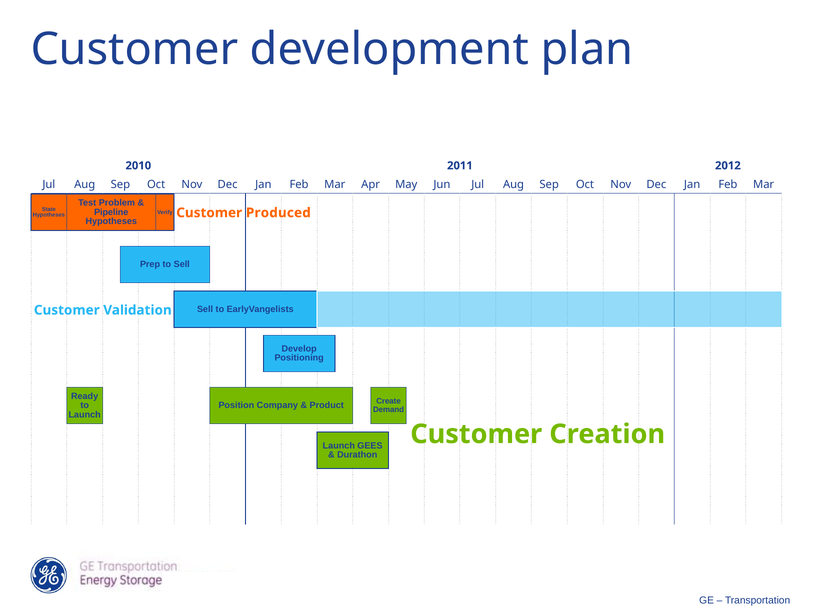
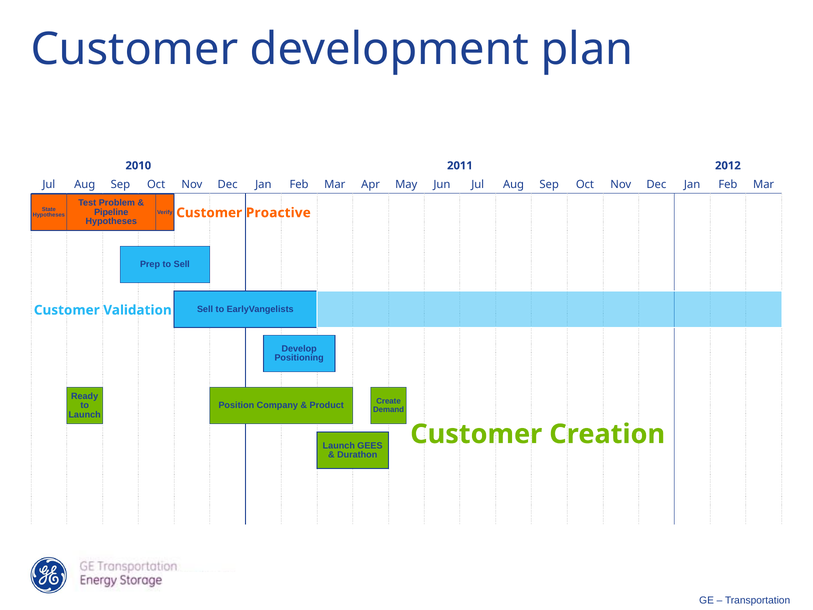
Produced: Produced -> Proactive
